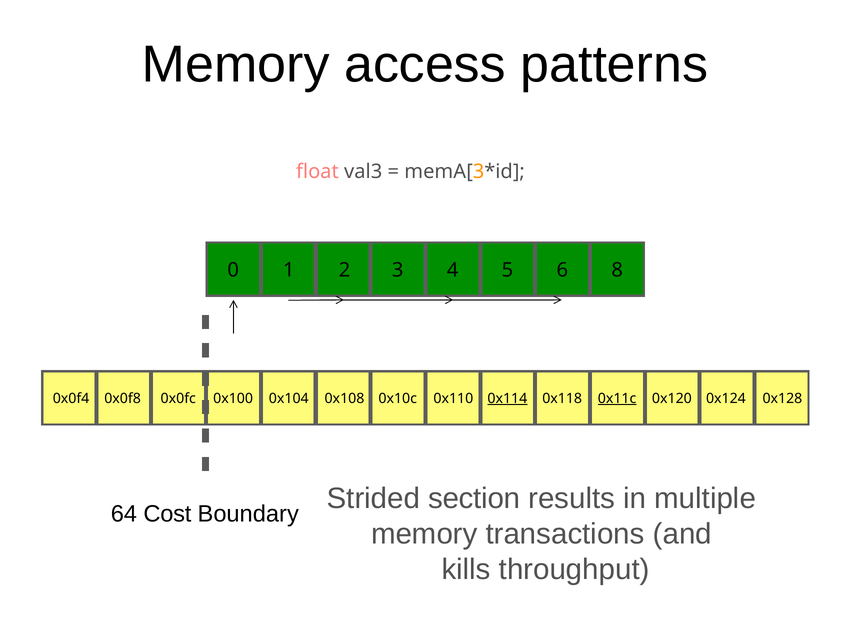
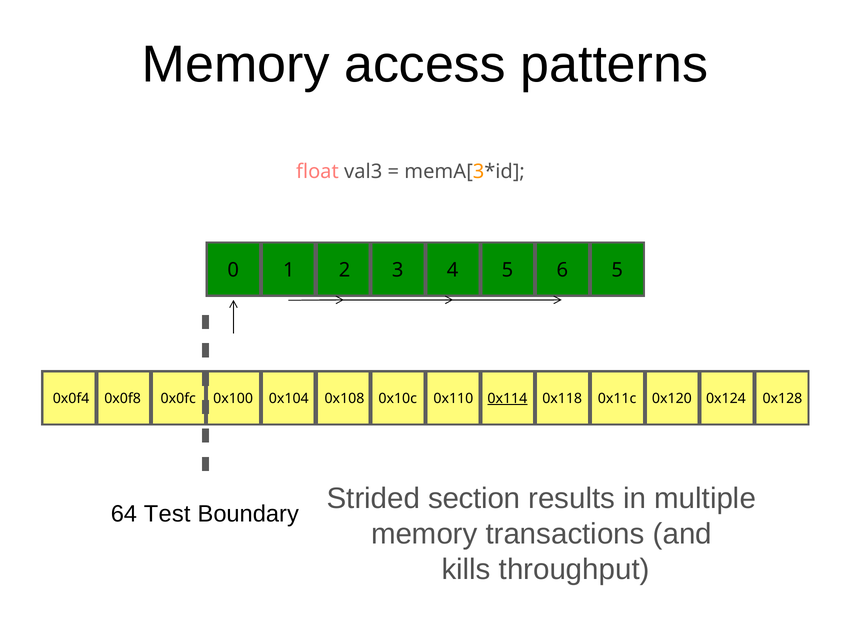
6 8: 8 -> 5
0x11c underline: present -> none
Cost: Cost -> Test
